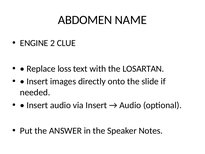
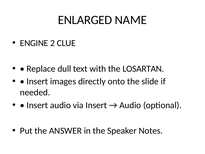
ABDOMEN: ABDOMEN -> ENLARGED
loss: loss -> dull
